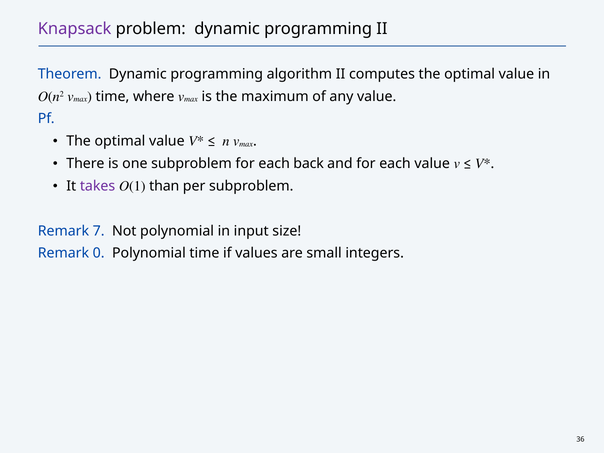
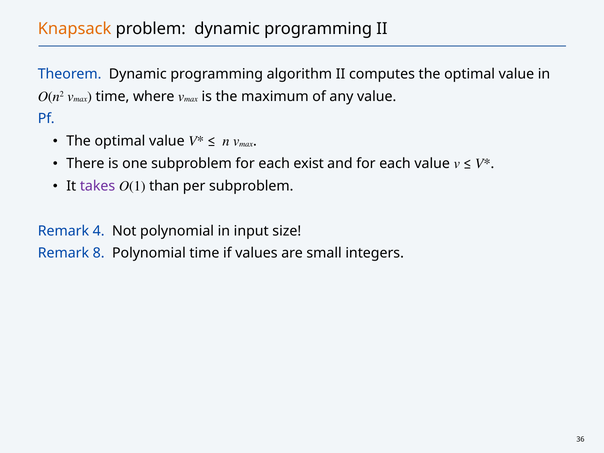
Knapsack colour: purple -> orange
back: back -> exist
7: 7 -> 4
0: 0 -> 8
